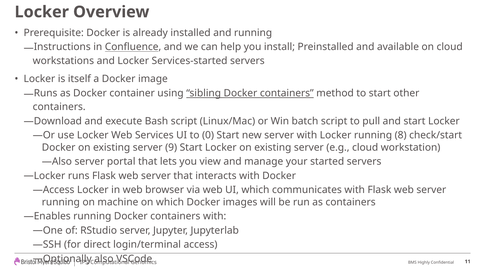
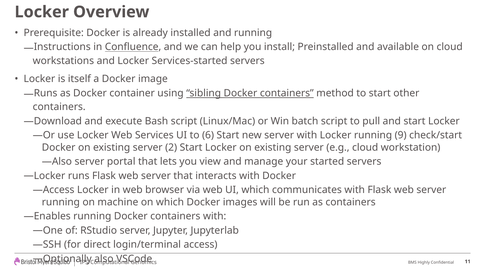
0: 0 -> 6
8: 8 -> 9
9: 9 -> 2
